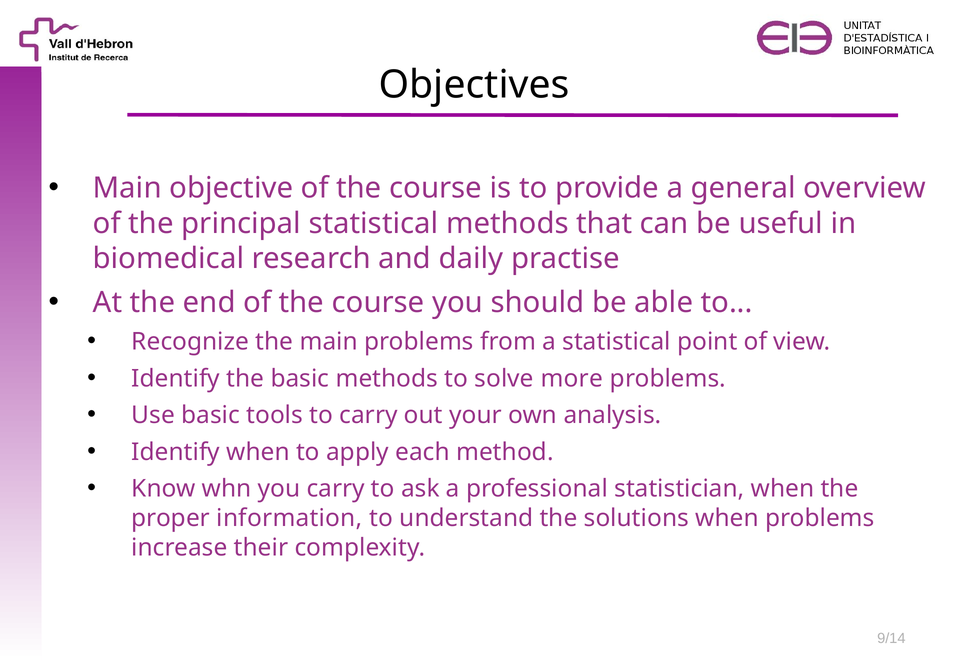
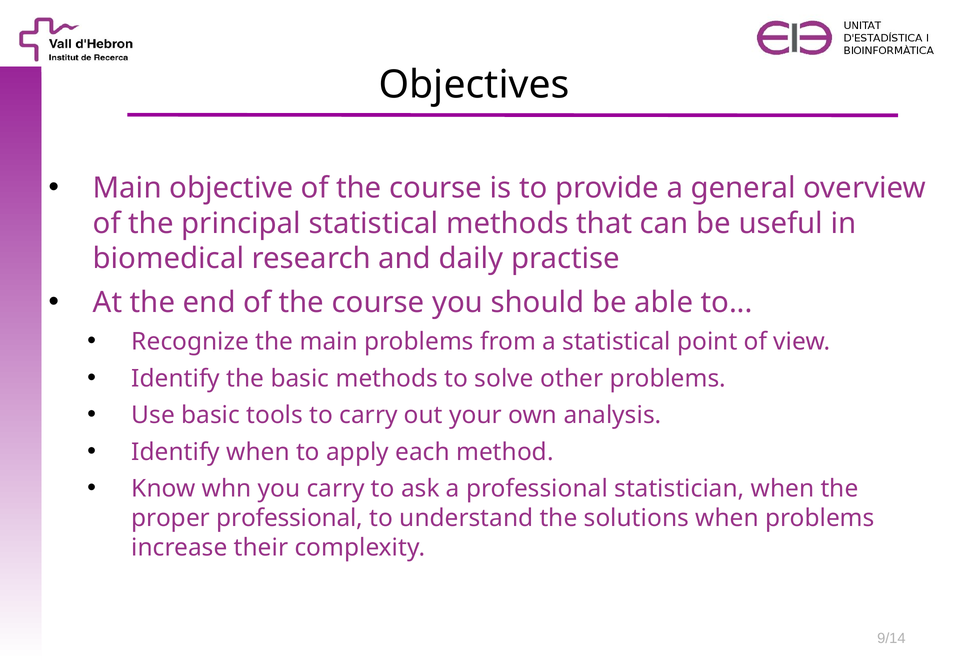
more: more -> other
proper information: information -> professional
